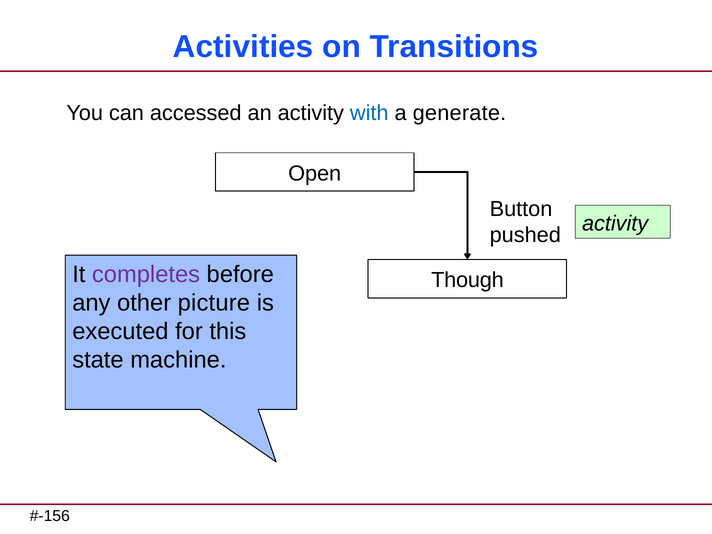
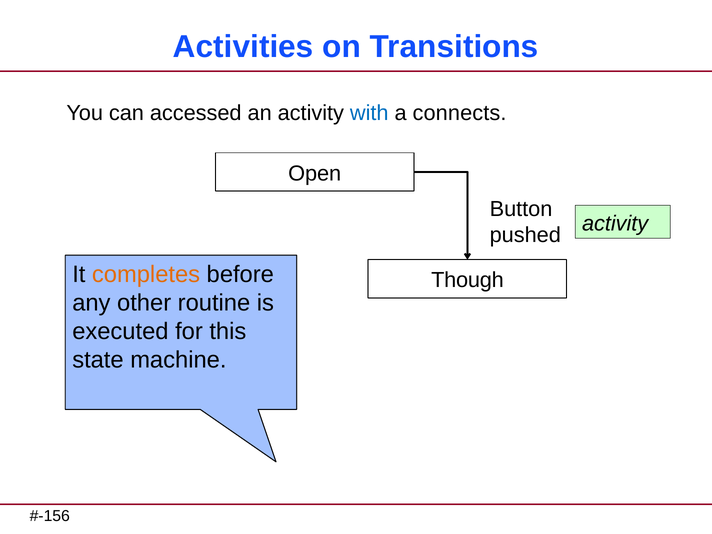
generate: generate -> connects
completes colour: purple -> orange
picture: picture -> routine
